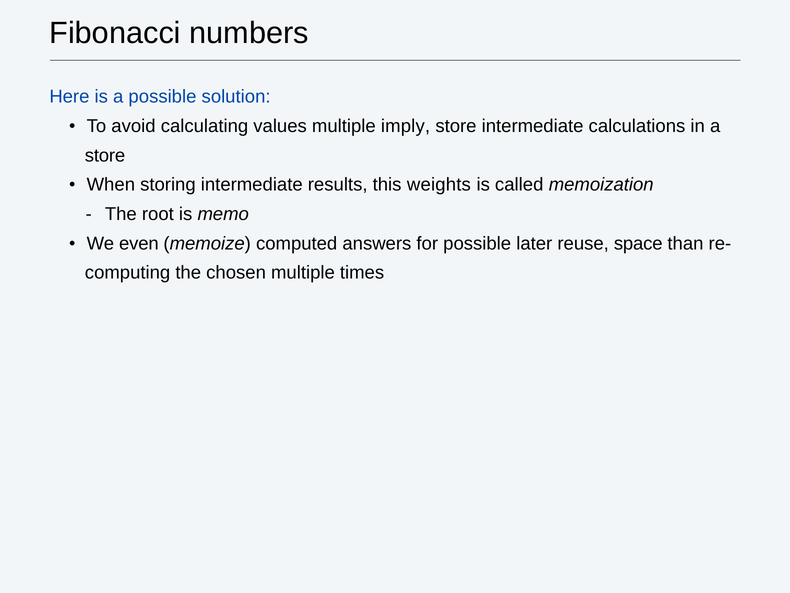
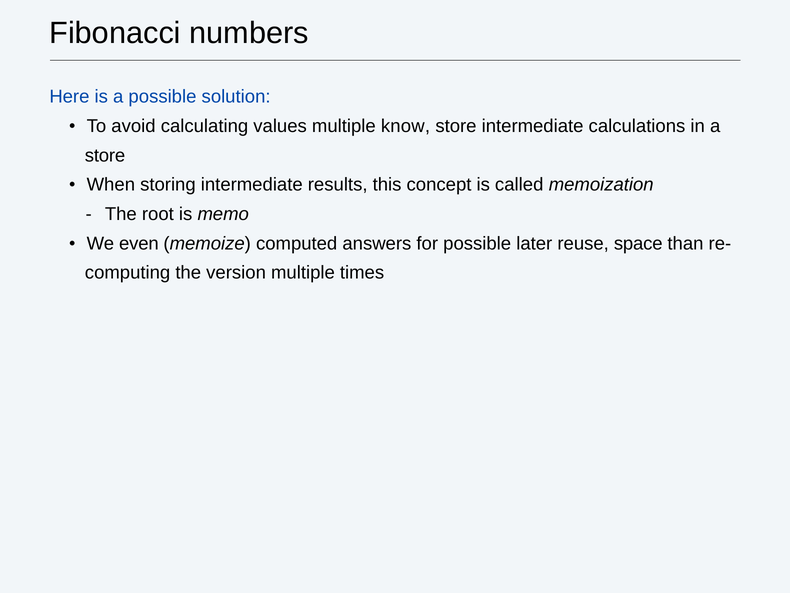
imply: imply -> know
weights: weights -> concept
chosen: chosen -> version
